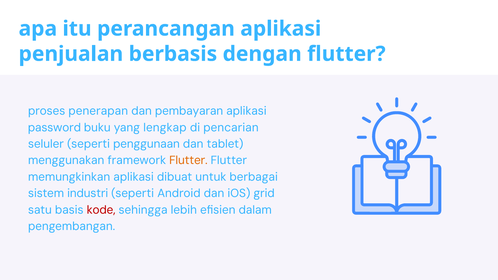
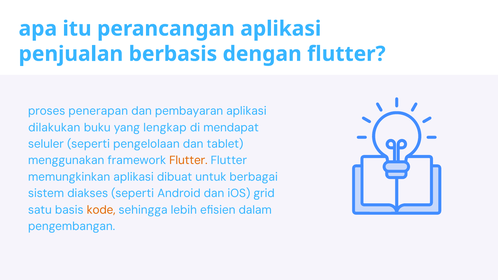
password: password -> dilakukan
pencarian: pencarian -> mendapat
penggunaan: penggunaan -> pengelolaan
industri: industri -> diakses
kode colour: red -> orange
